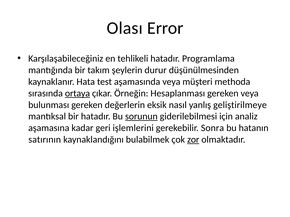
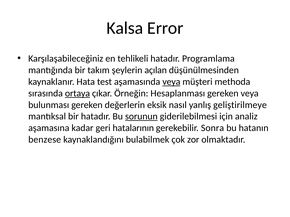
Olası: Olası -> Kalsa
durur: durur -> açılan
veya at (171, 82) underline: none -> present
işlemlerini: işlemlerini -> hatalarının
satırının: satırının -> benzese
zor underline: present -> none
